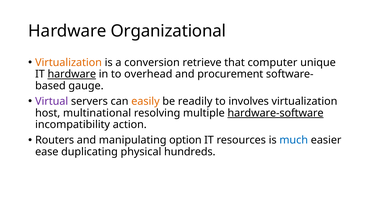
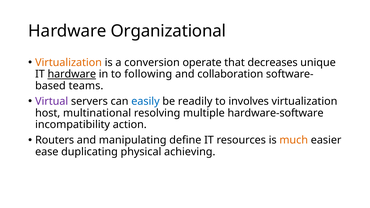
retrieve: retrieve -> operate
computer: computer -> decreases
overhead: overhead -> following
procurement: procurement -> collaboration
gauge: gauge -> teams
easily colour: orange -> blue
hardware-software underline: present -> none
option: option -> define
much colour: blue -> orange
hundreds: hundreds -> achieving
